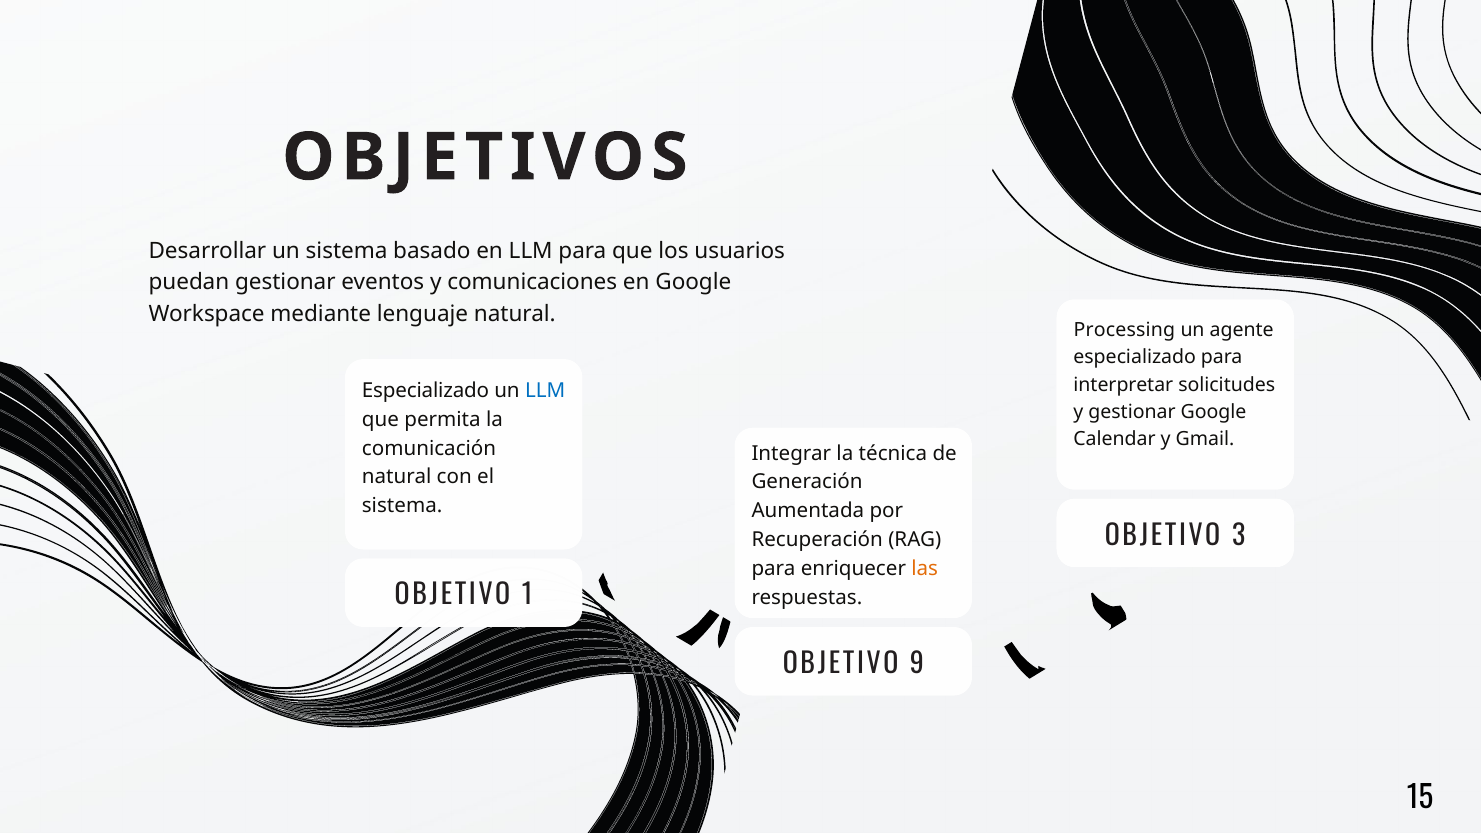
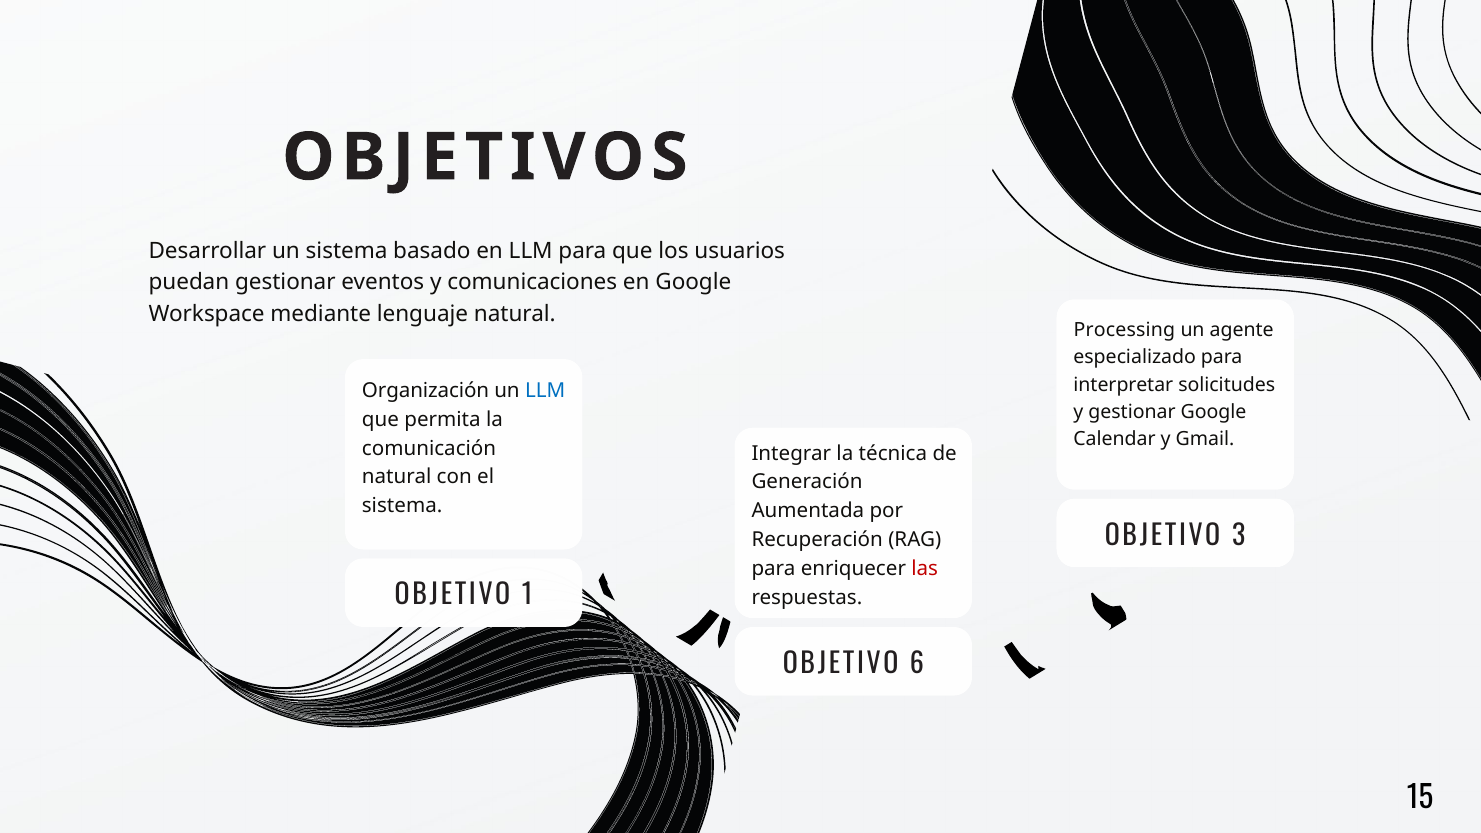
Especializado at (426, 391): Especializado -> Organización
las colour: orange -> red
9: 9 -> 6
